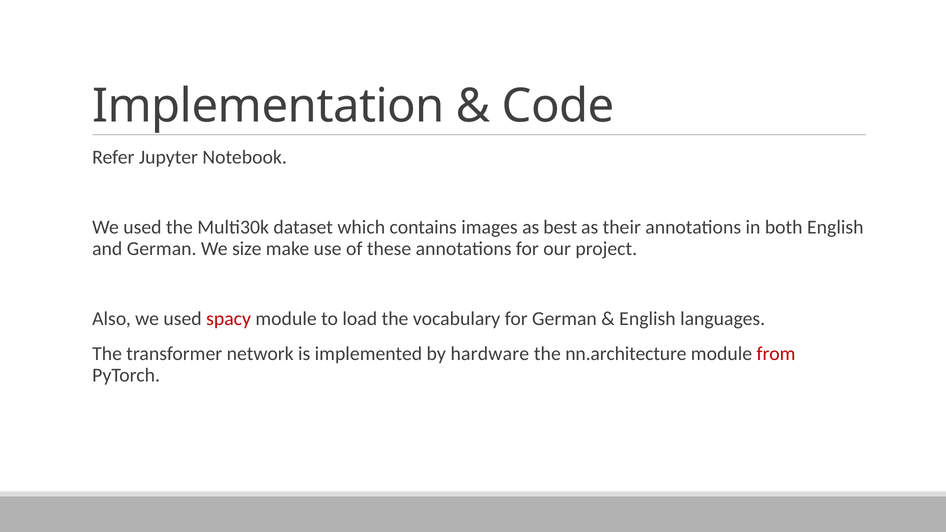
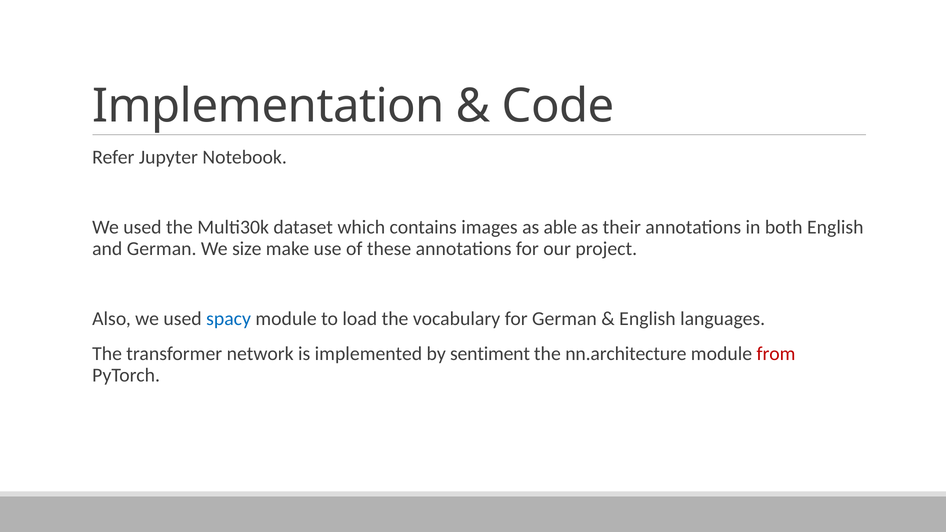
best: best -> able
spacy colour: red -> blue
hardware: hardware -> sentiment
